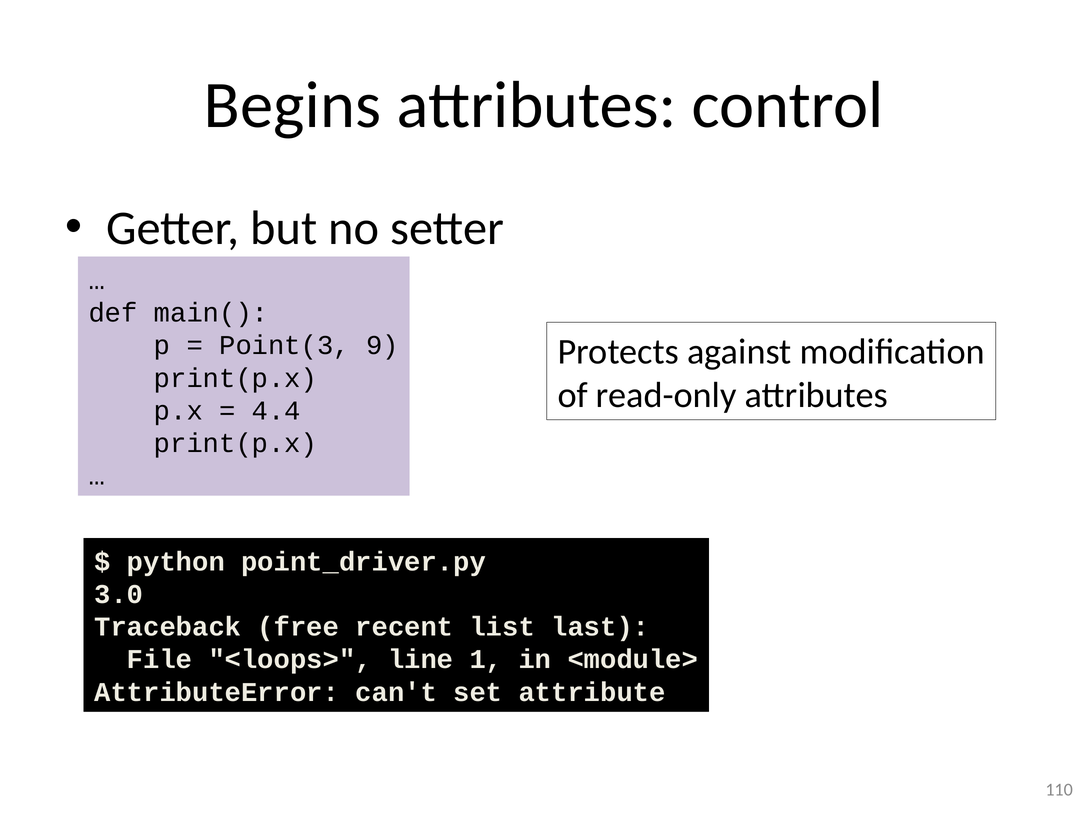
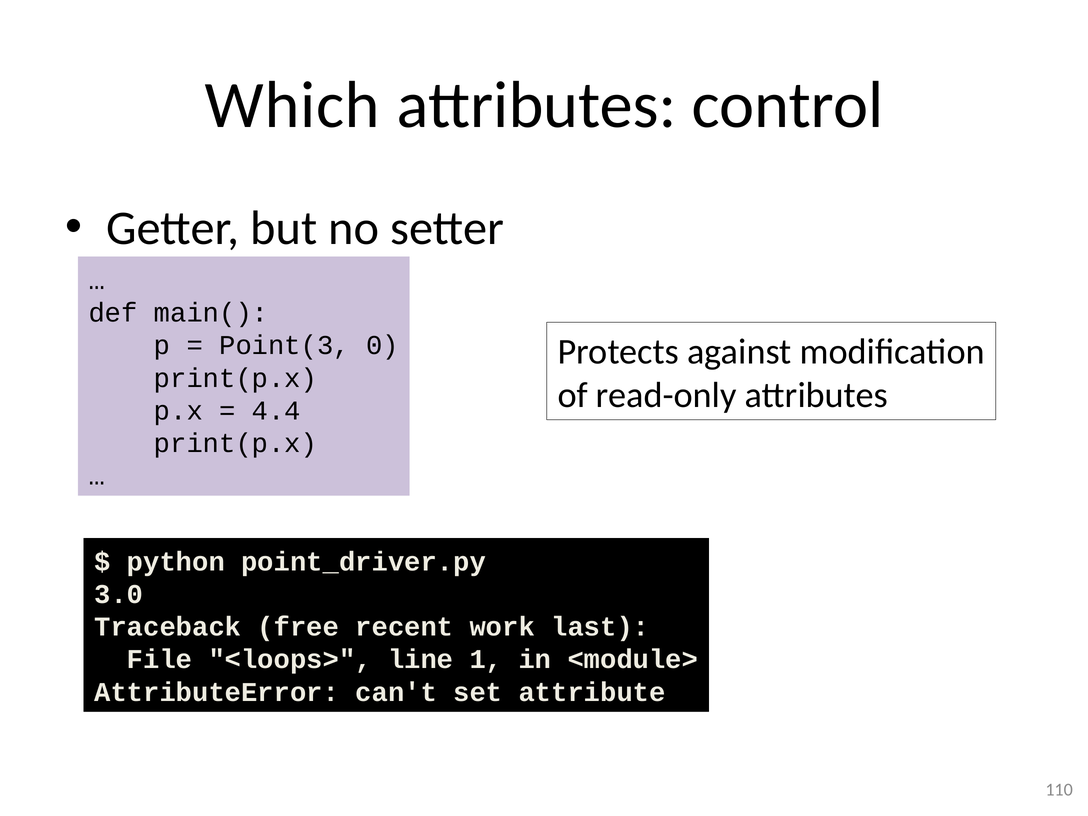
Begins: Begins -> Which
9: 9 -> 0
list: list -> work
